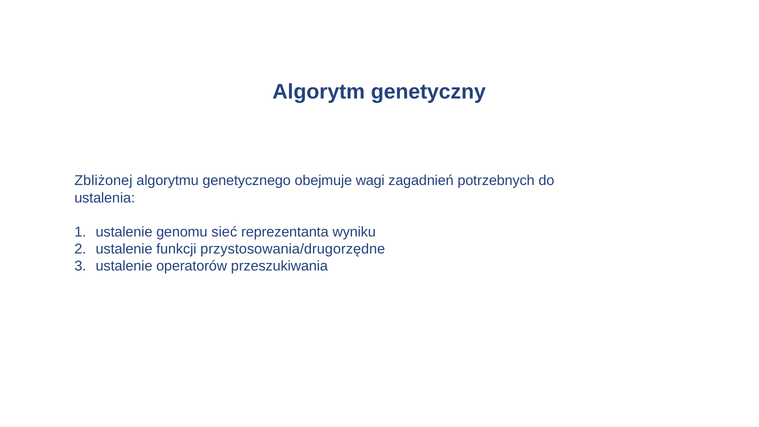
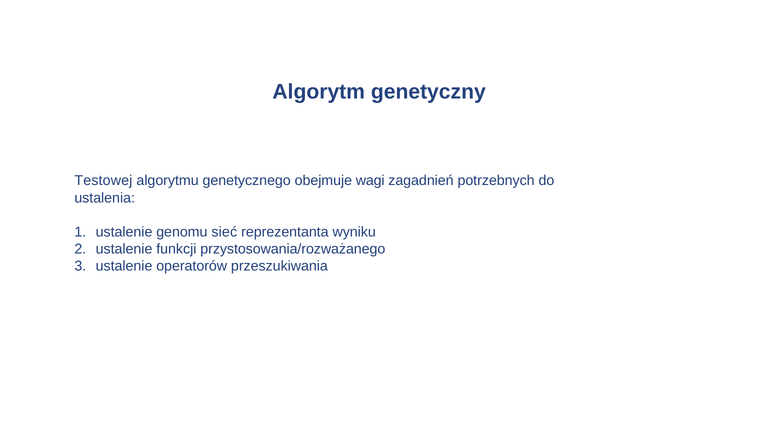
Zbliżonej: Zbliżonej -> Testowej
przystosowania/drugorzędne: przystosowania/drugorzędne -> przystosowania/rozważanego
